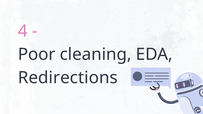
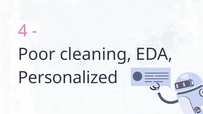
Redirections: Redirections -> Personalized
